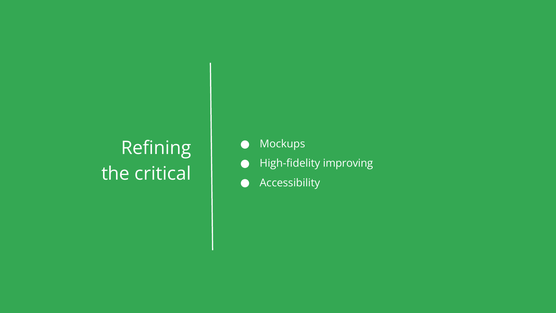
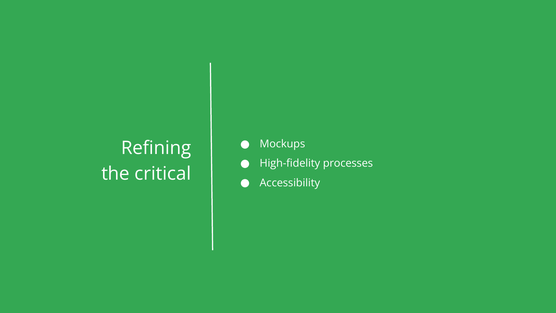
improving: improving -> processes
